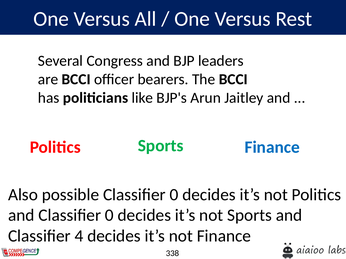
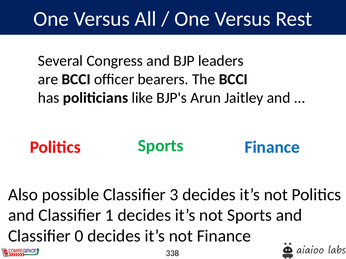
possible Classifier 0: 0 -> 3
and Classifier 0: 0 -> 1
4: 4 -> 0
